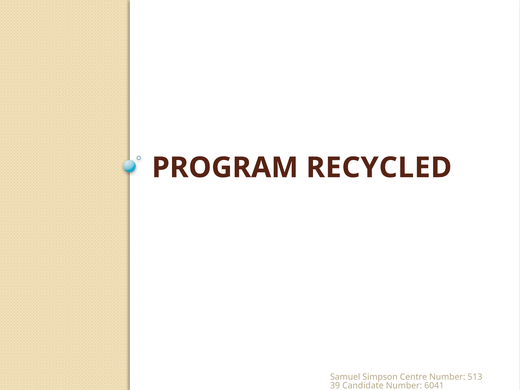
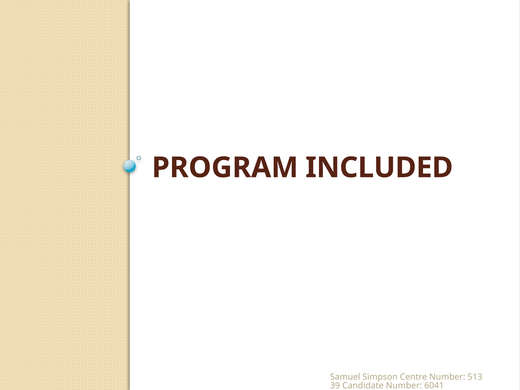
RECYCLED: RECYCLED -> INCLUDED
